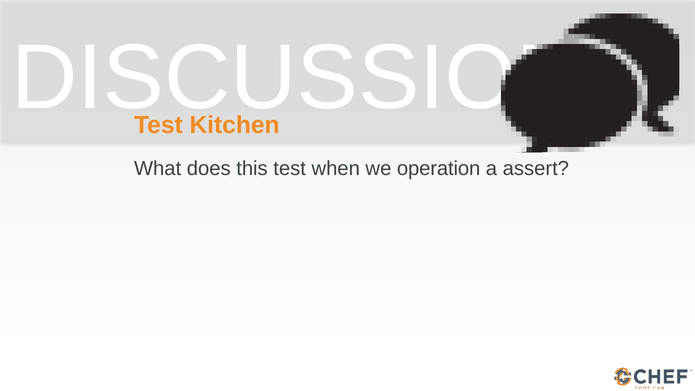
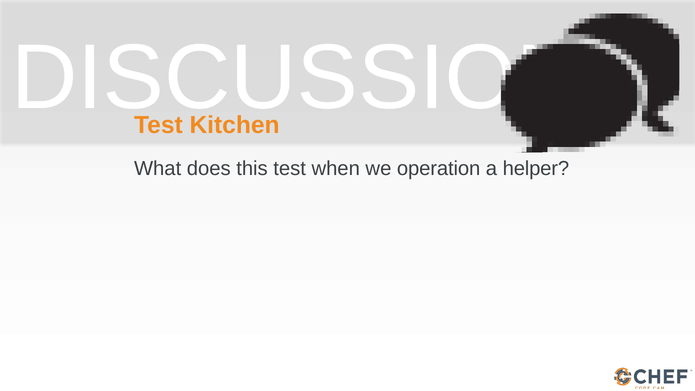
assert: assert -> helper
